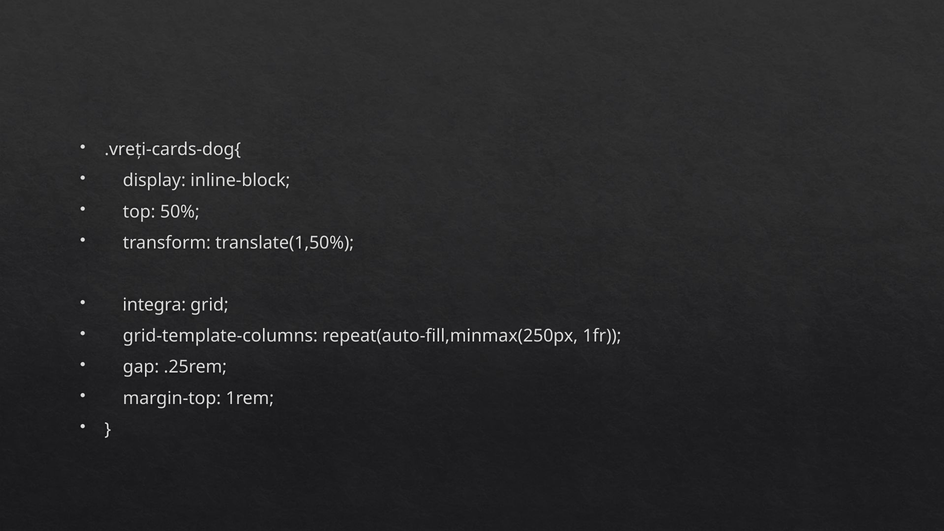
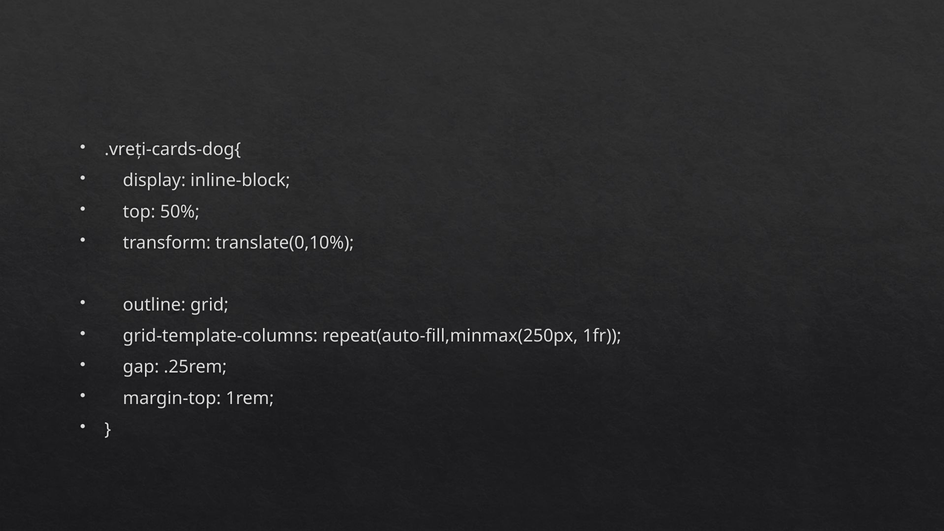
translate(1,50%: translate(1,50% -> translate(0,10%
integra: integra -> outline
